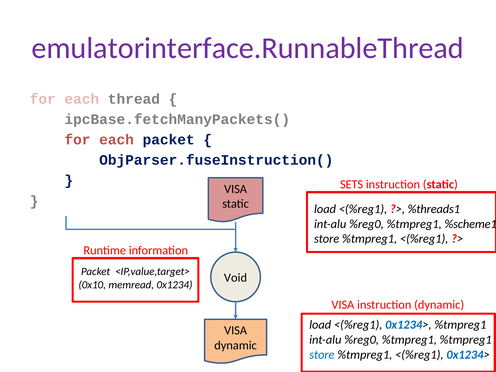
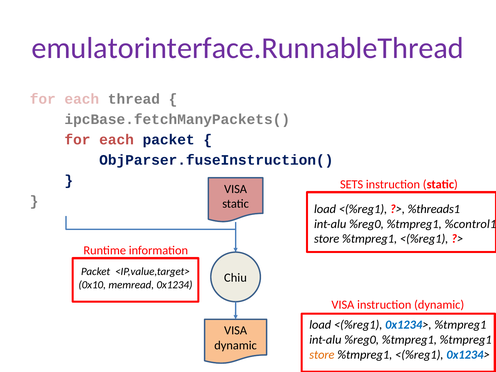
%scheme1: %scheme1 -> %control1
Void: Void -> Chiu
store at (322, 355) colour: blue -> orange
